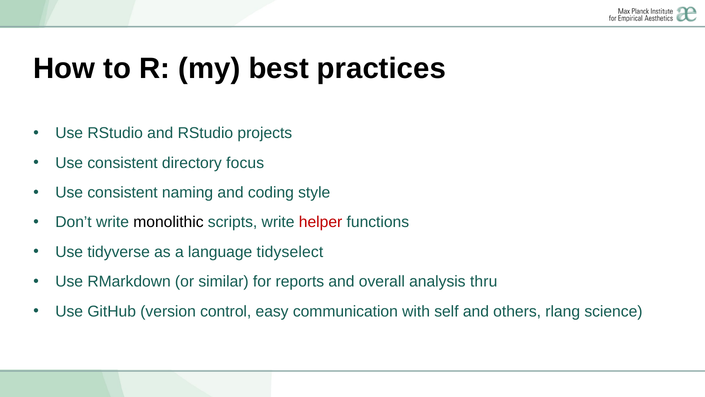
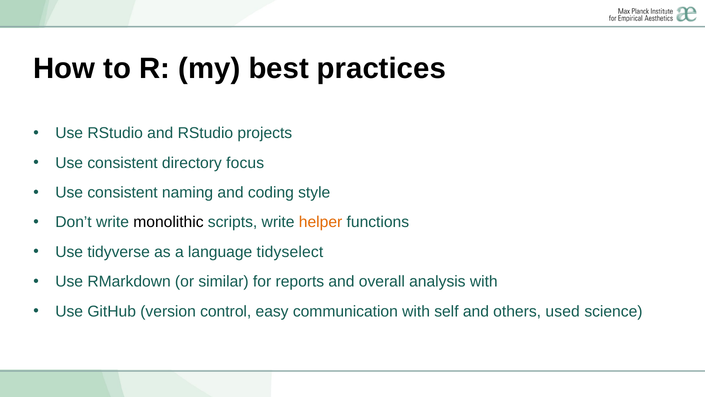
helper colour: red -> orange
analysis thru: thru -> with
rlang: rlang -> used
